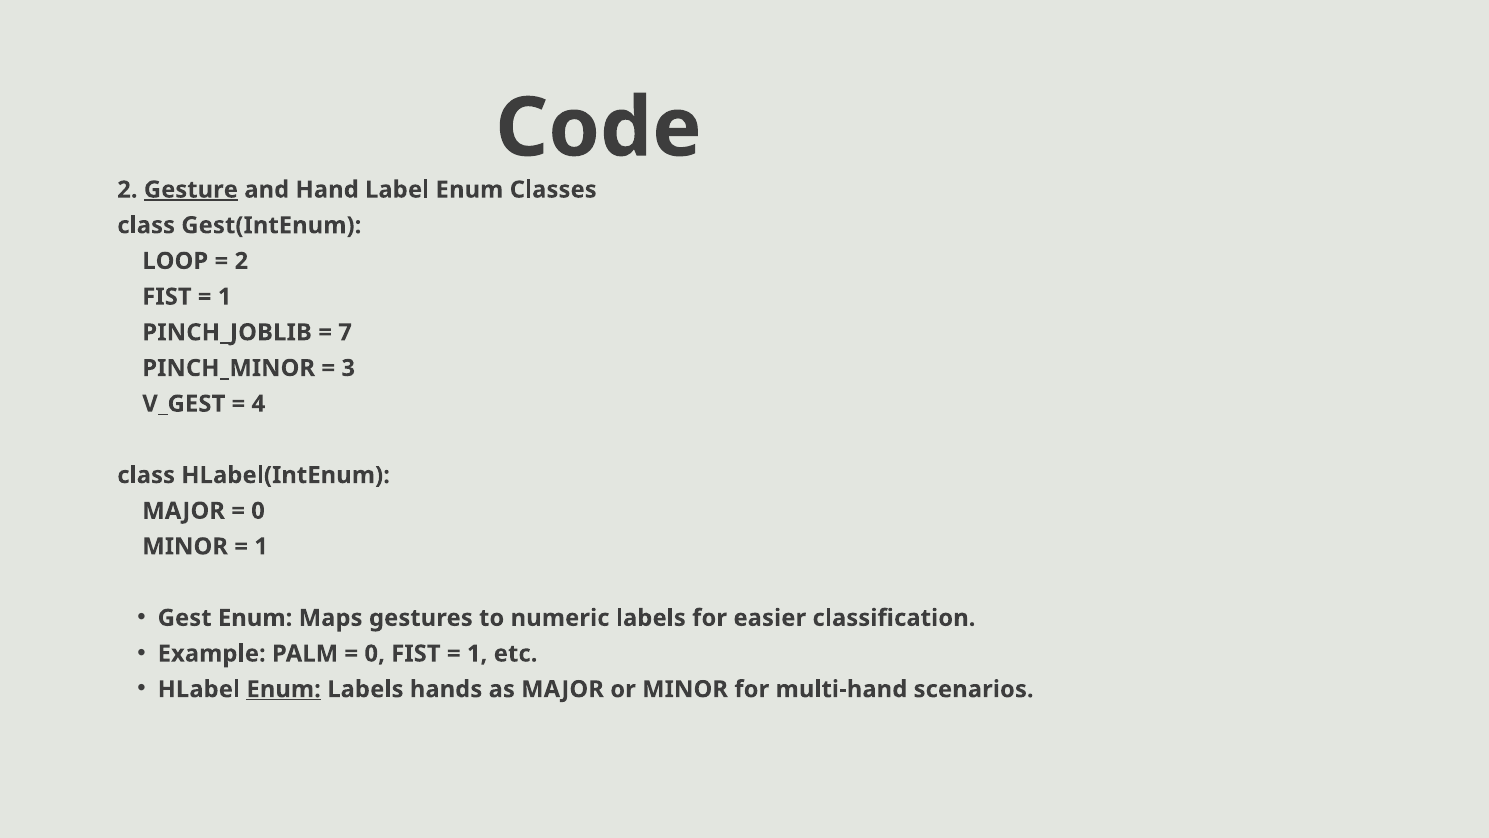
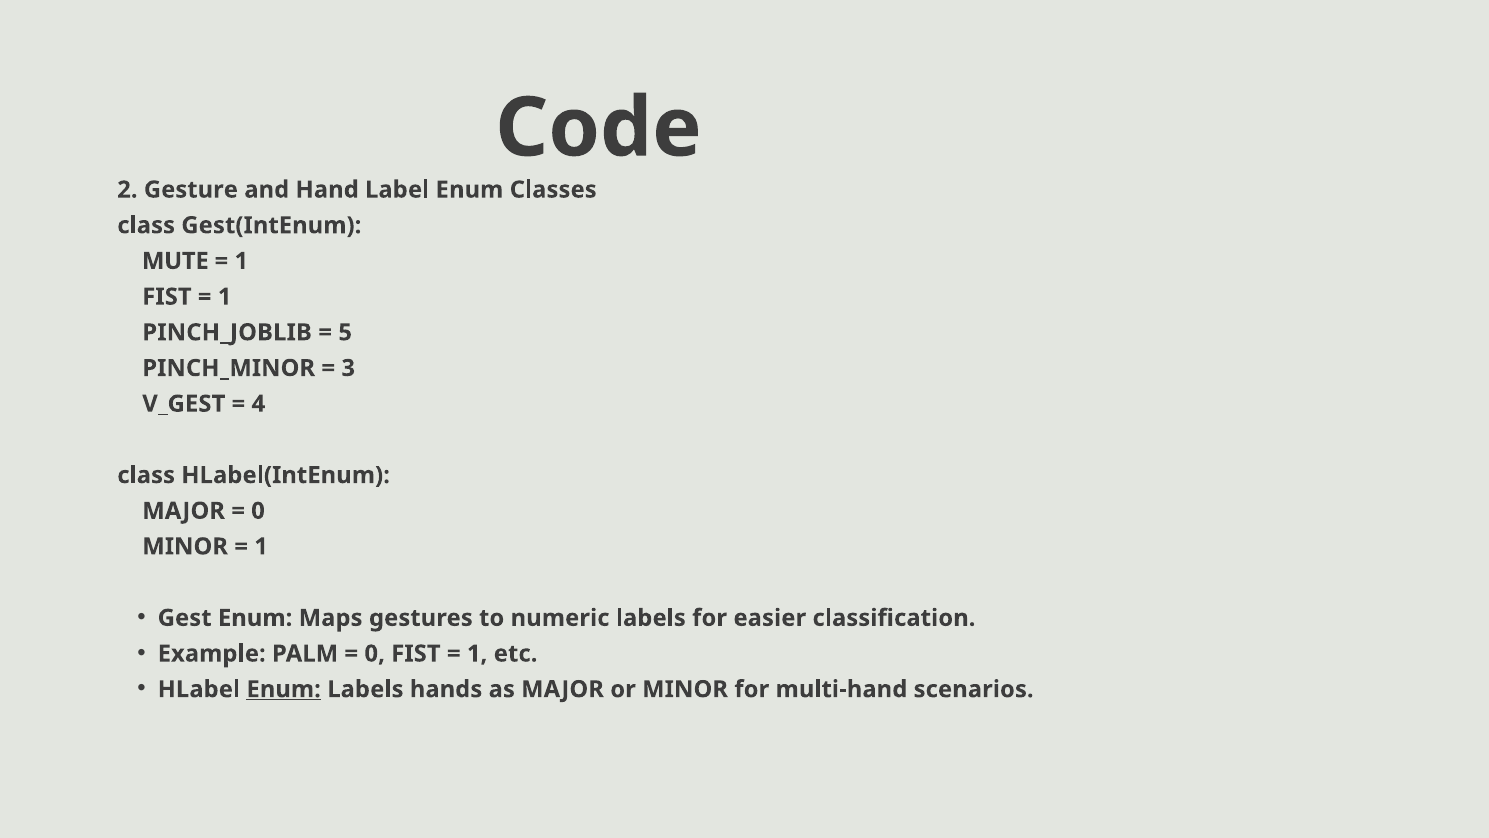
Gesture underline: present -> none
LOOP: LOOP -> MUTE
2 at (241, 261): 2 -> 1
7: 7 -> 5
